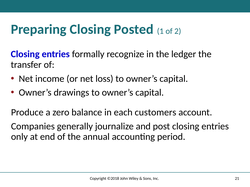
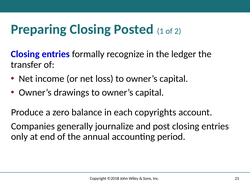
customers: customers -> copyrights
